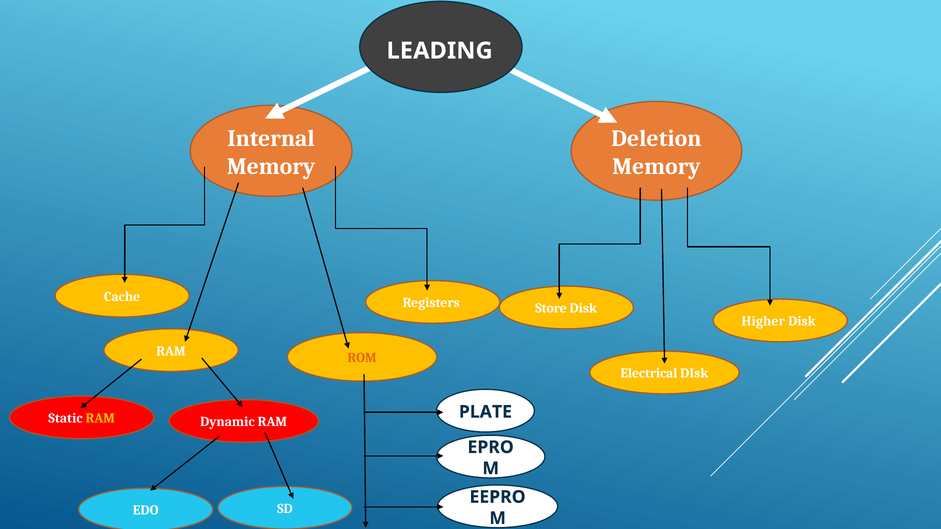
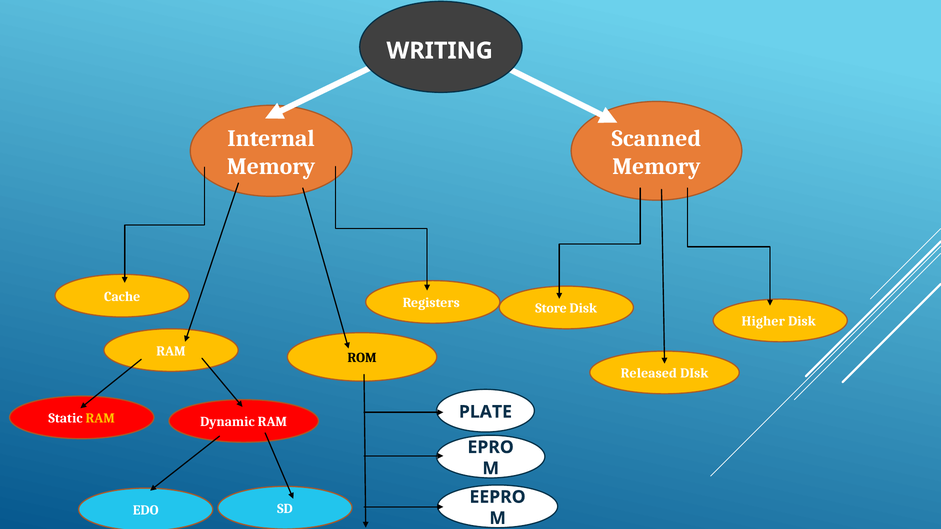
LEADING: LEADING -> WRITING
Deletion: Deletion -> Scanned
ROM colour: orange -> black
Electrical: Electrical -> Released
